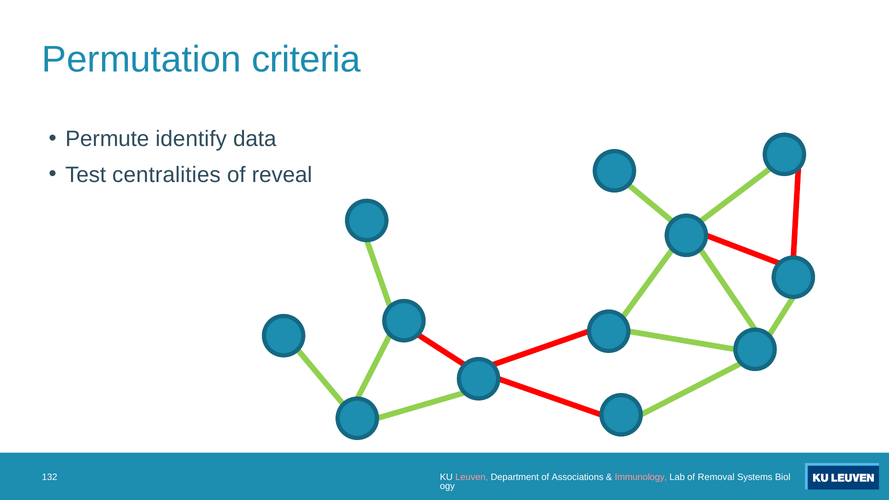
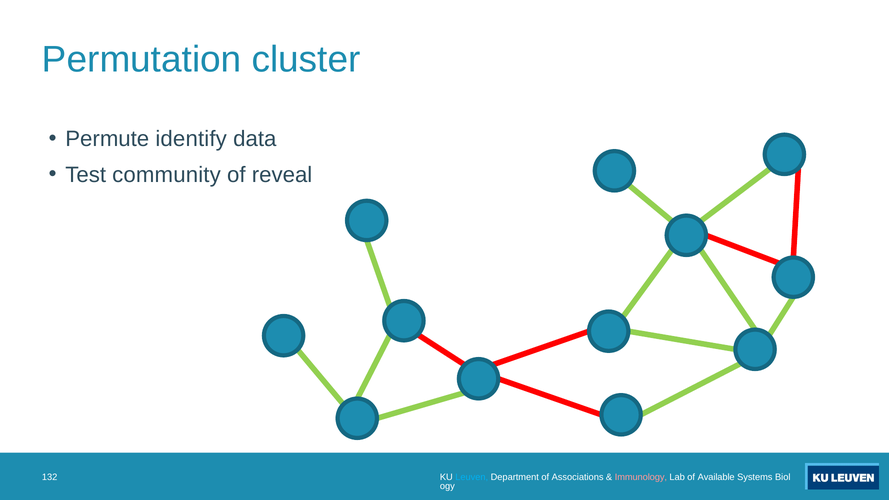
criteria: criteria -> cluster
centralities: centralities -> community
Leuven colour: pink -> light blue
Removal: Removal -> Available
